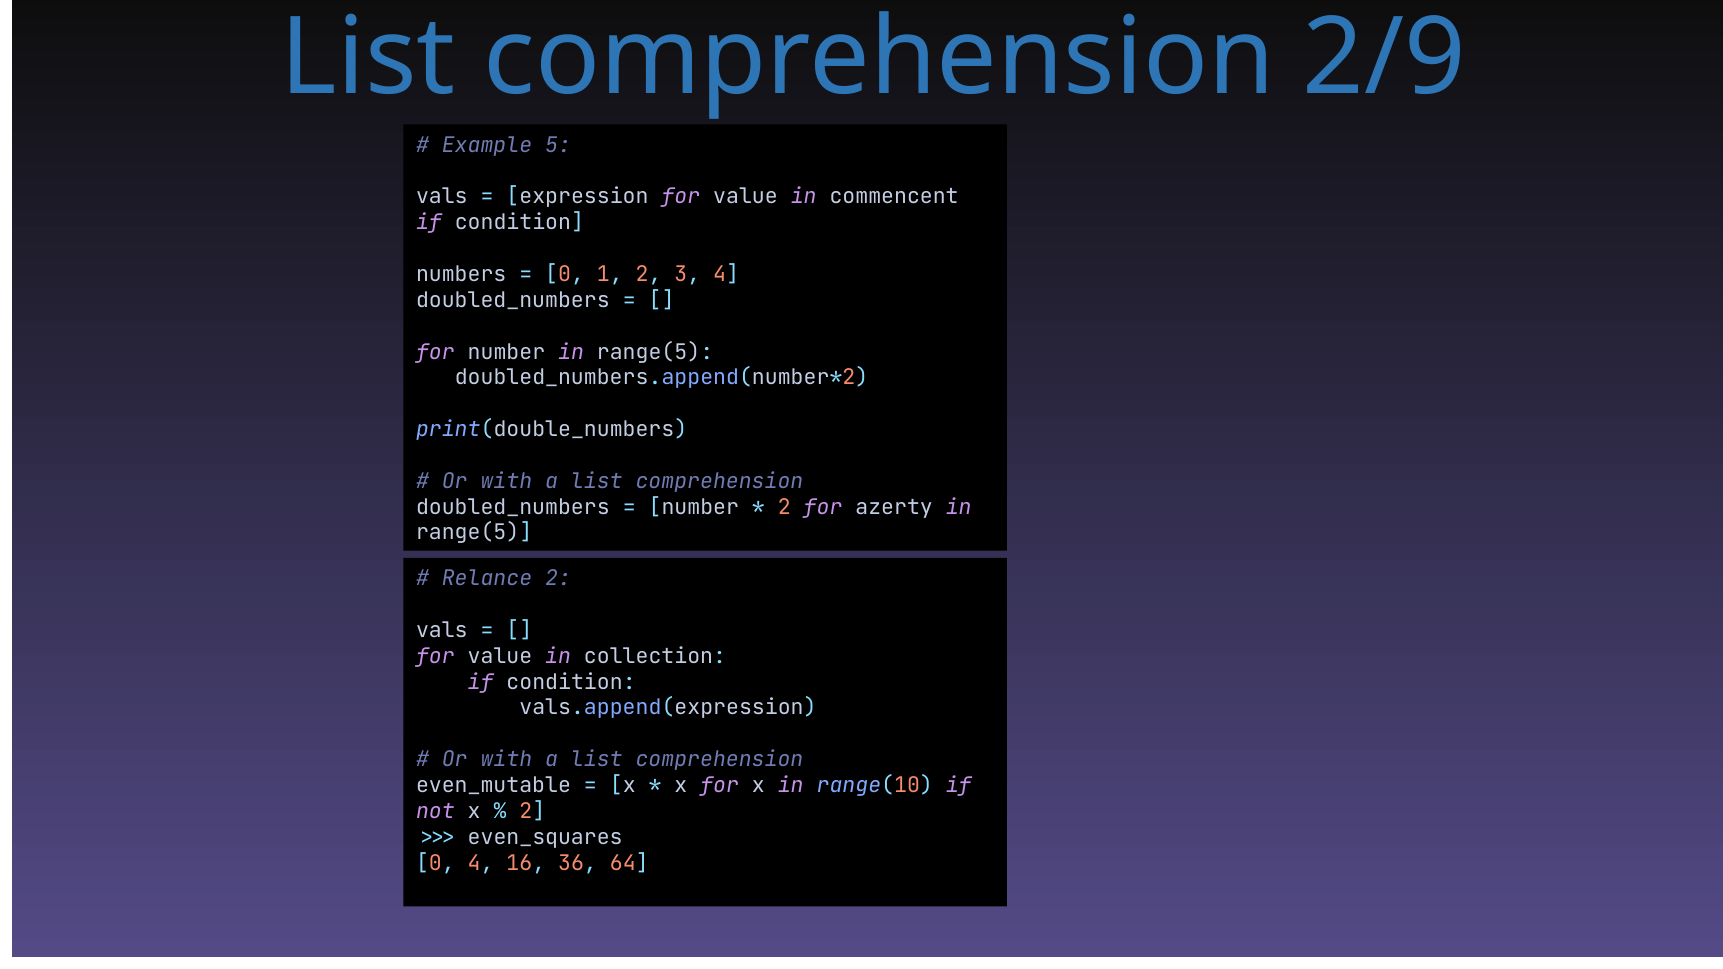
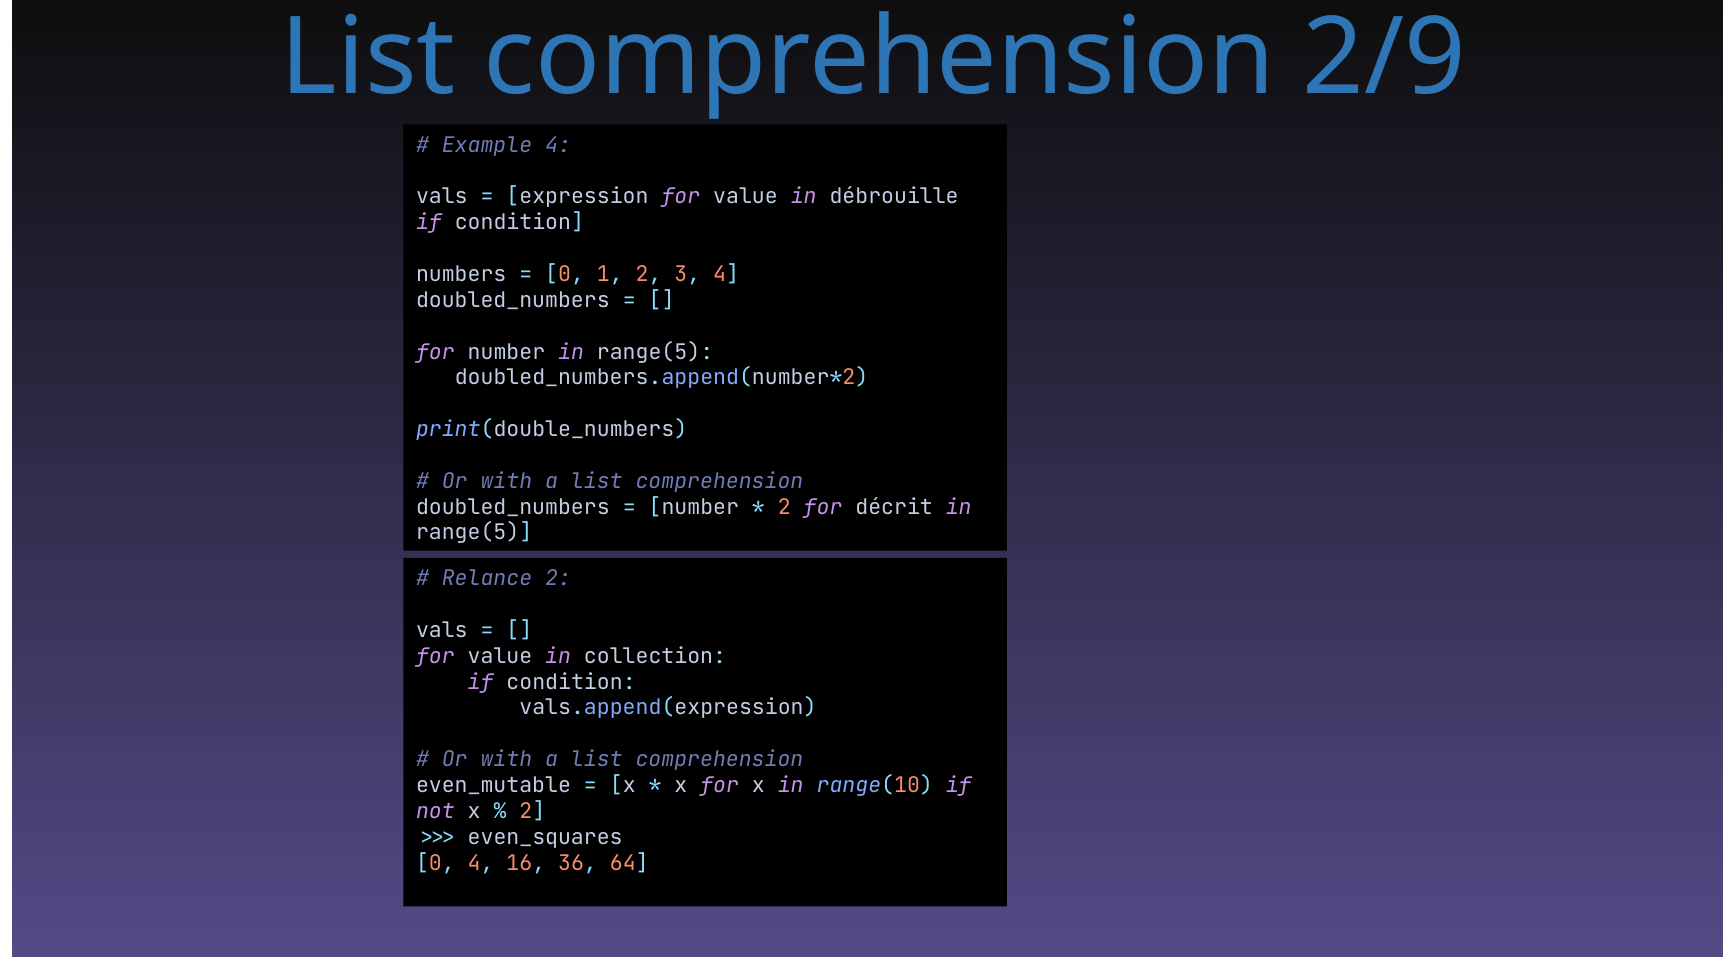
Example 5: 5 -> 4
commencent: commencent -> débrouille
azerty: azerty -> décrit
